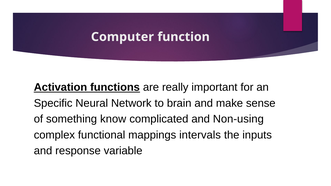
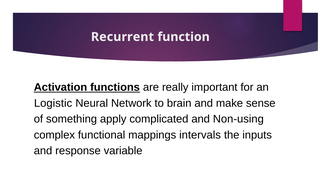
Computer: Computer -> Recurrent
Specific: Specific -> Logistic
know: know -> apply
